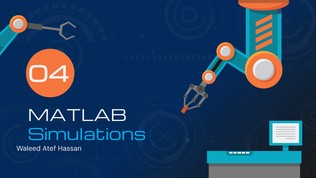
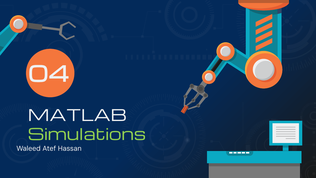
Simulations colour: light blue -> light green
